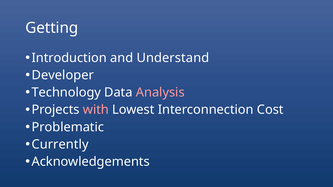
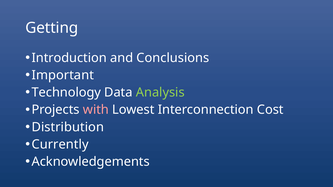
Understand: Understand -> Conclusions
Developer: Developer -> Important
Analysis colour: pink -> light green
Problematic: Problematic -> Distribution
